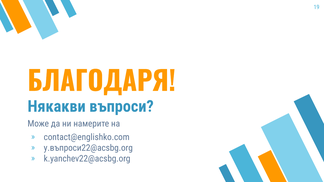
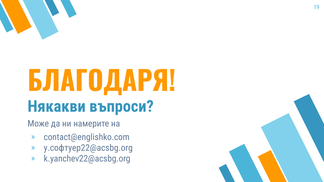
y.въпроси22@acsbg.org: y.въпроси22@acsbg.org -> y.софтуер22@acsbg.org
